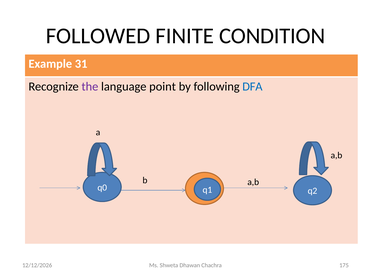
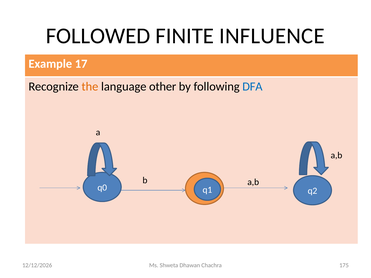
CONDITION: CONDITION -> INFLUENCE
31: 31 -> 17
the colour: purple -> orange
point: point -> other
